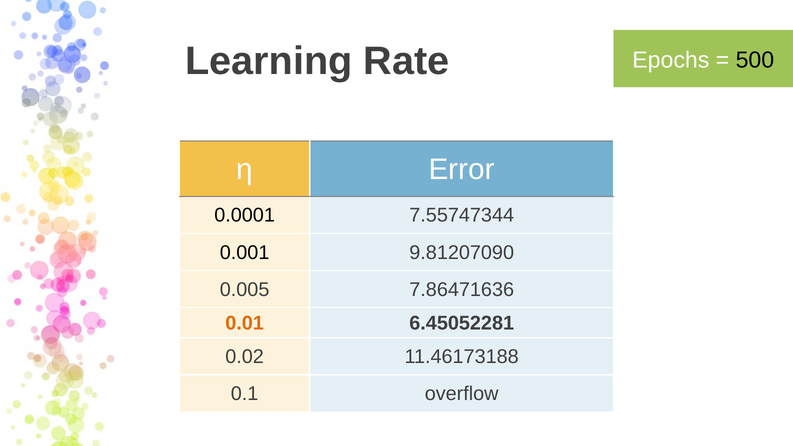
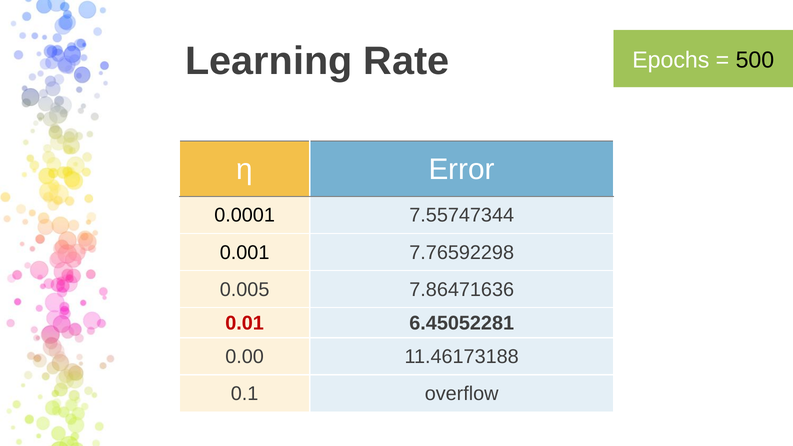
9.81207090: 9.81207090 -> 7.76592298
0.01 colour: orange -> red
0.02: 0.02 -> 0.00
